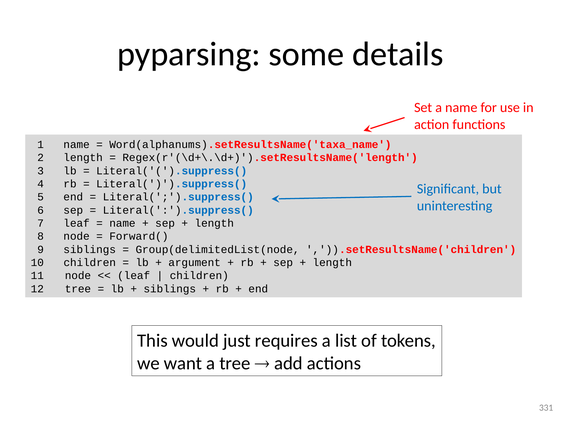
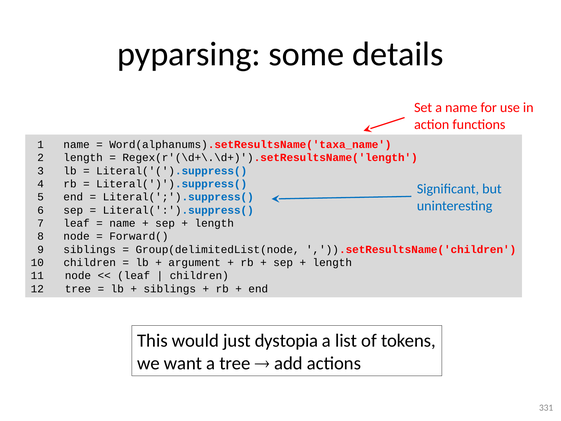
requires: requires -> dystopia
